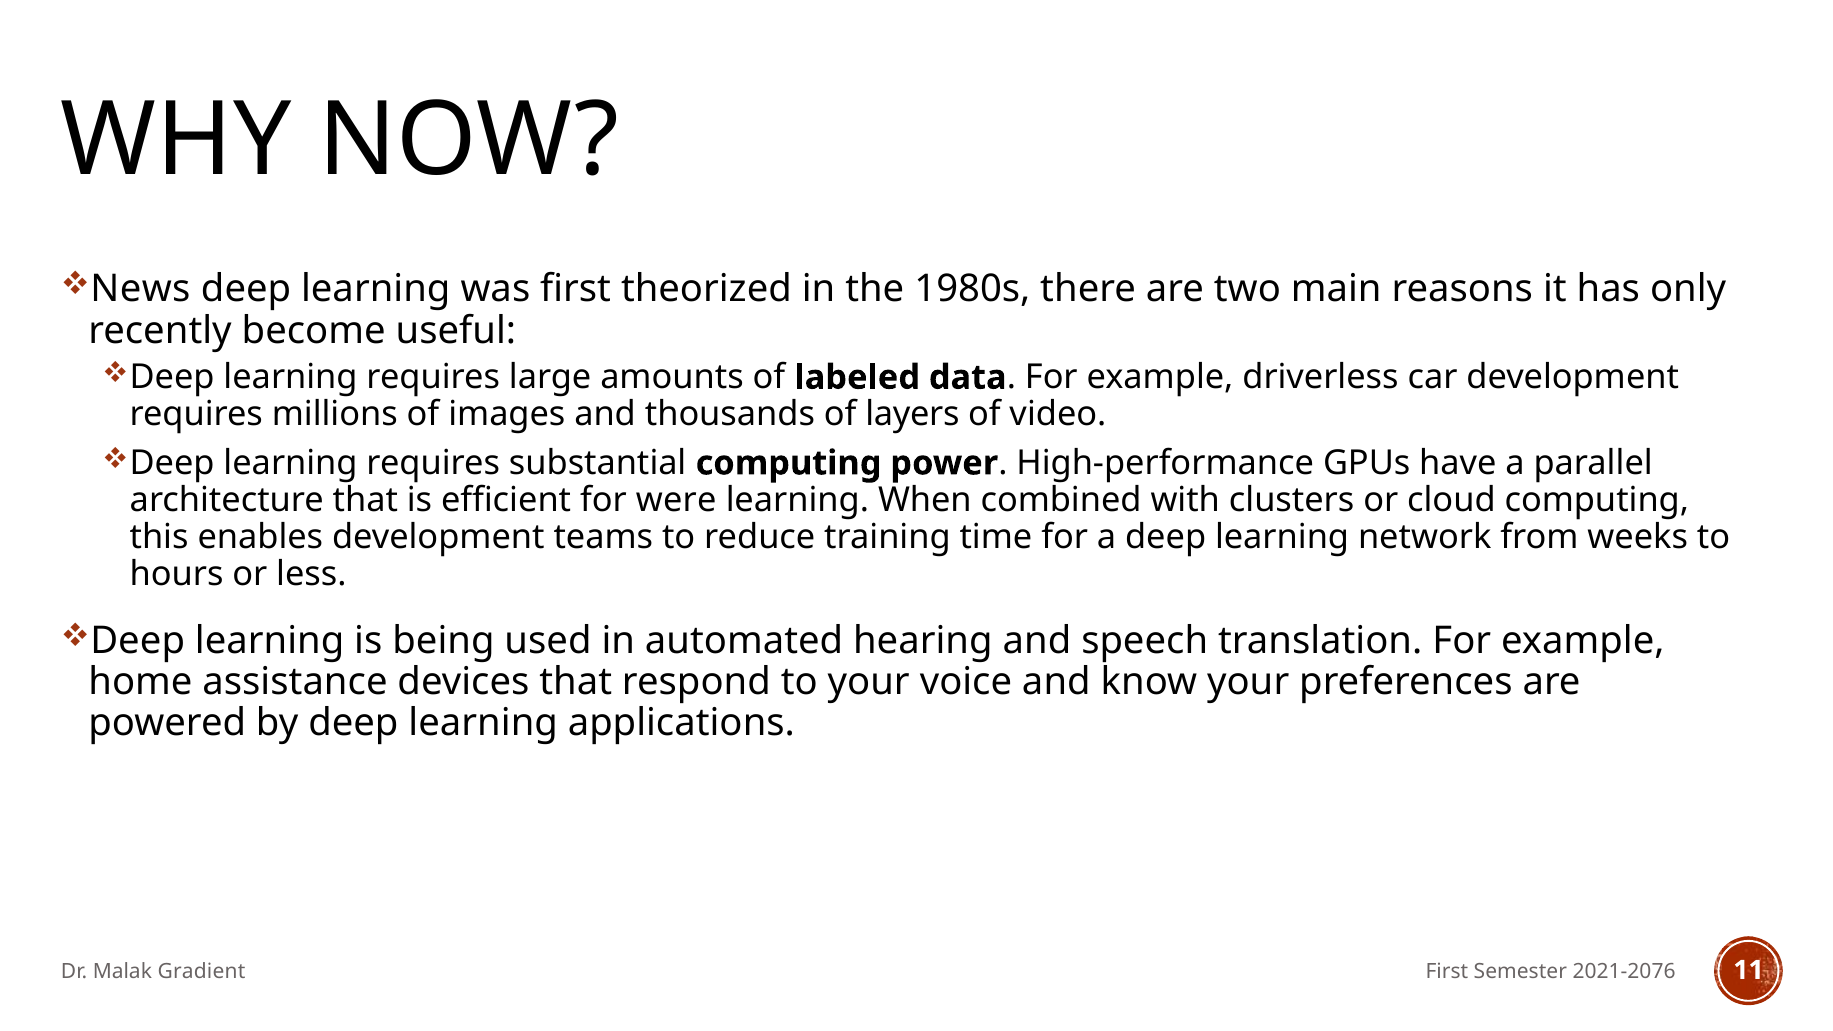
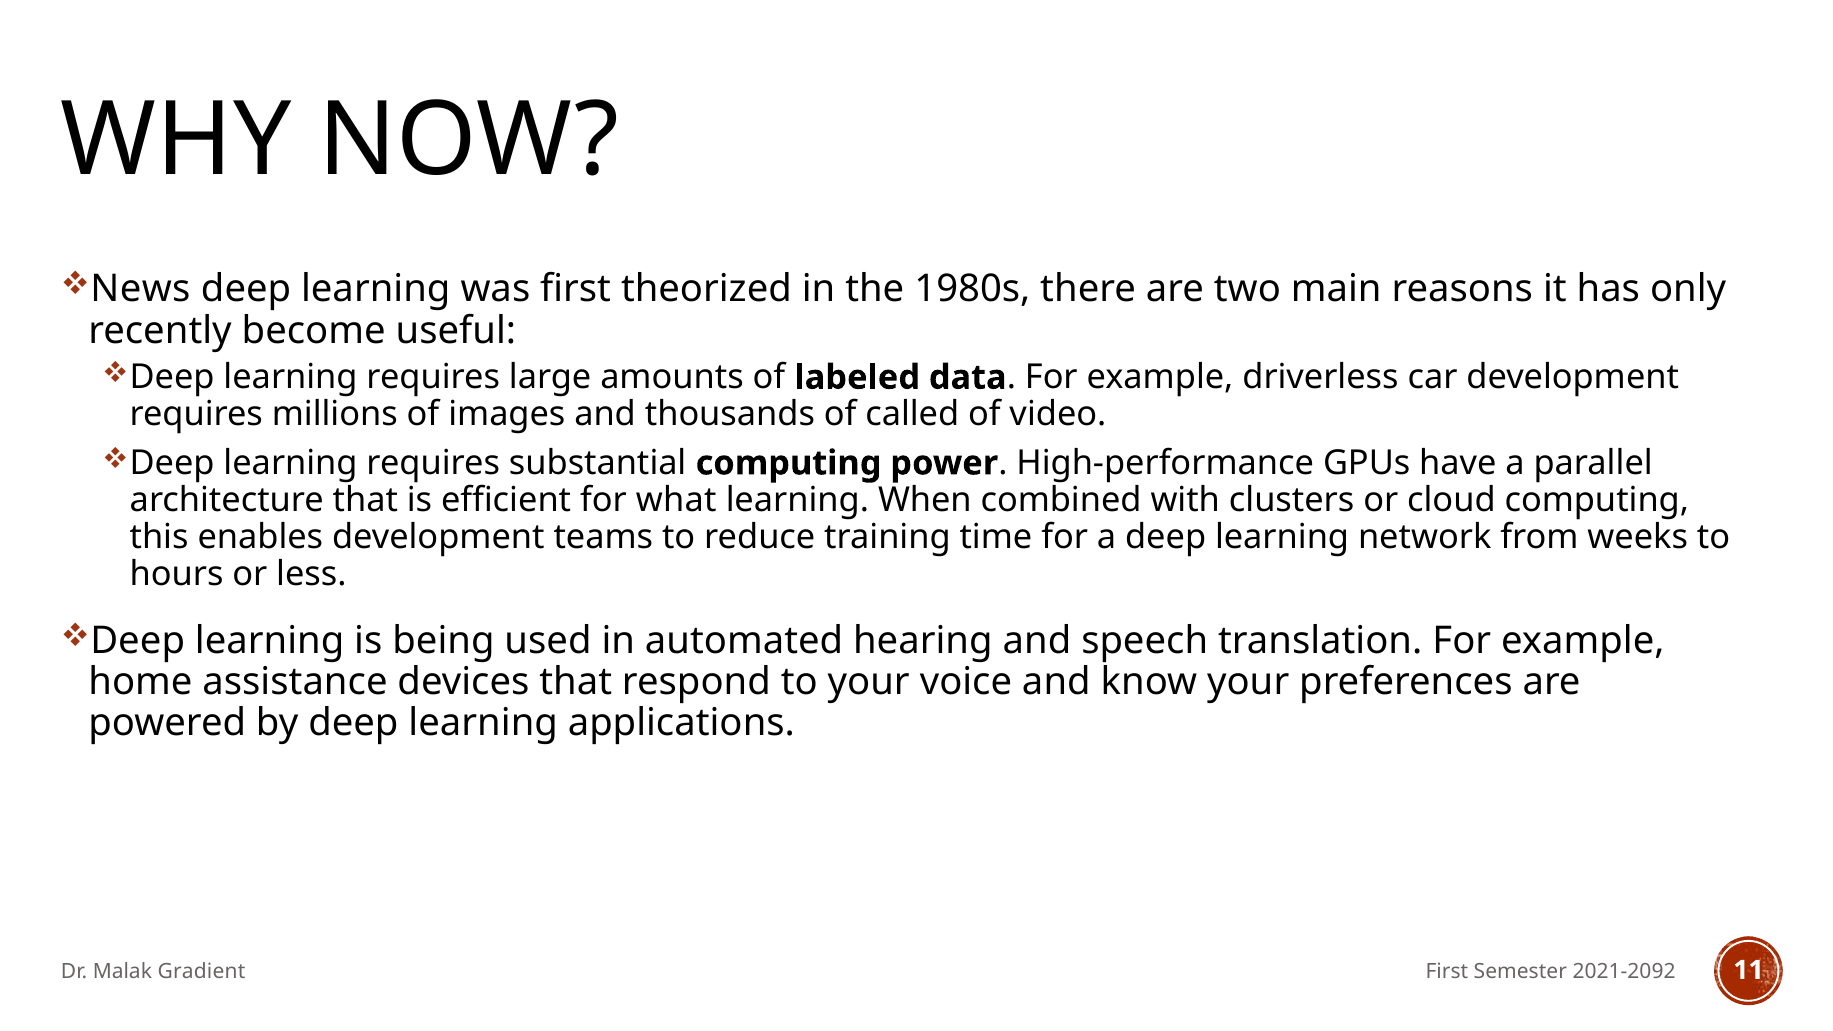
layers: layers -> called
were: were -> what
2021-2076: 2021-2076 -> 2021-2092
